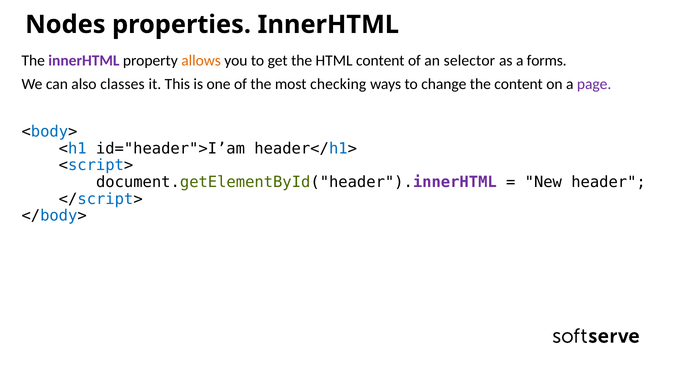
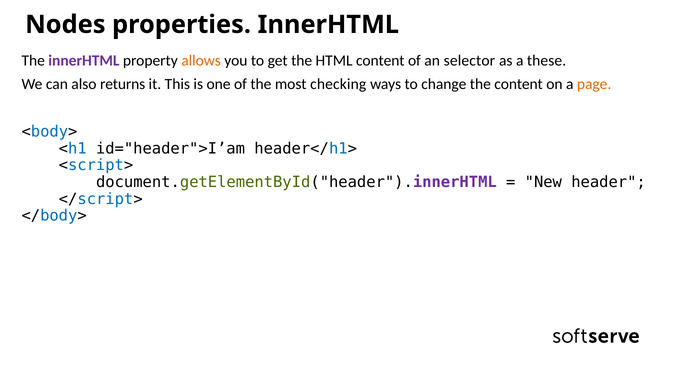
forms: forms -> these
classes: classes -> returns
page colour: purple -> orange
